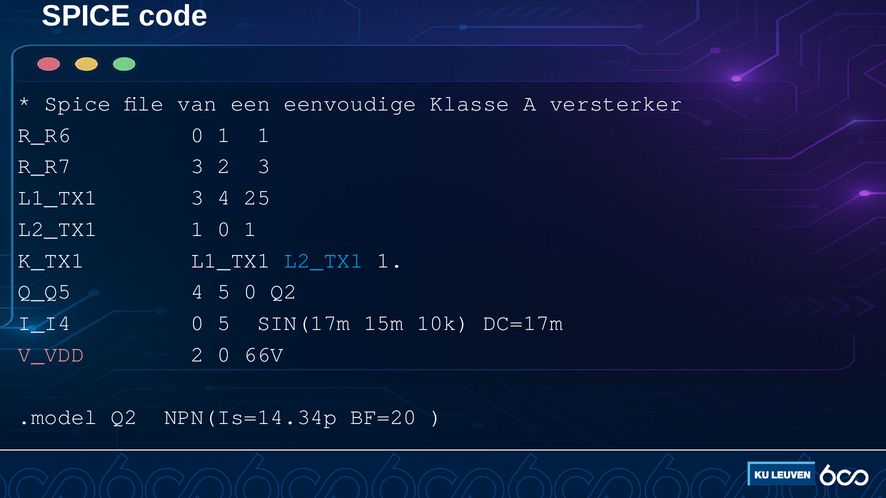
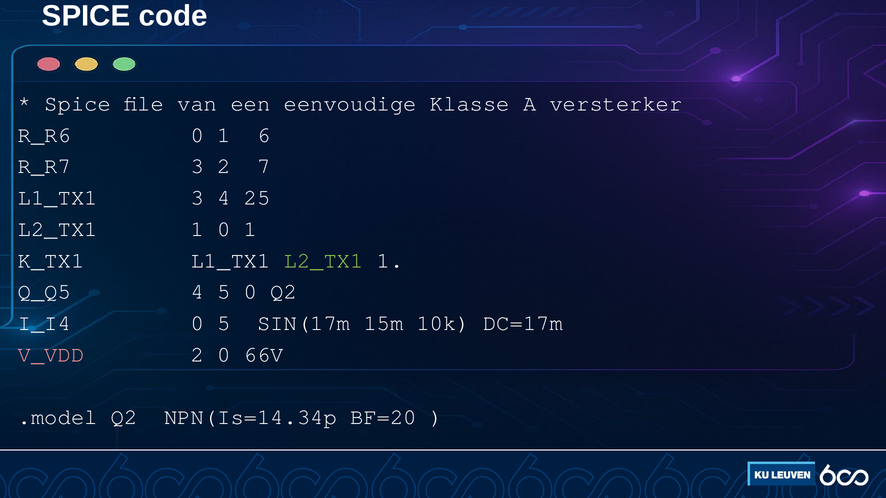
1 1: 1 -> 6
2 3: 3 -> 7
L2_TX1 at (324, 260) colour: light blue -> light green
